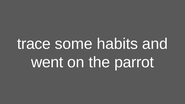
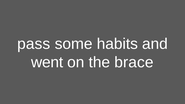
trace: trace -> pass
parrot: parrot -> brace
